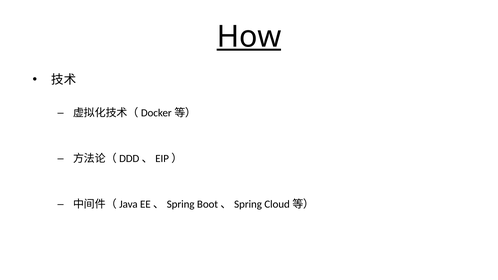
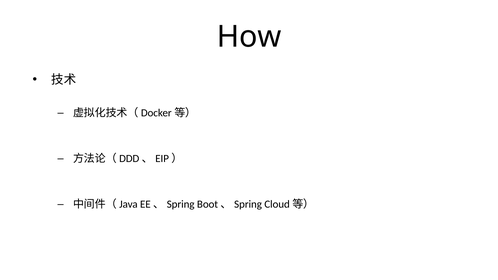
How underline: present -> none
